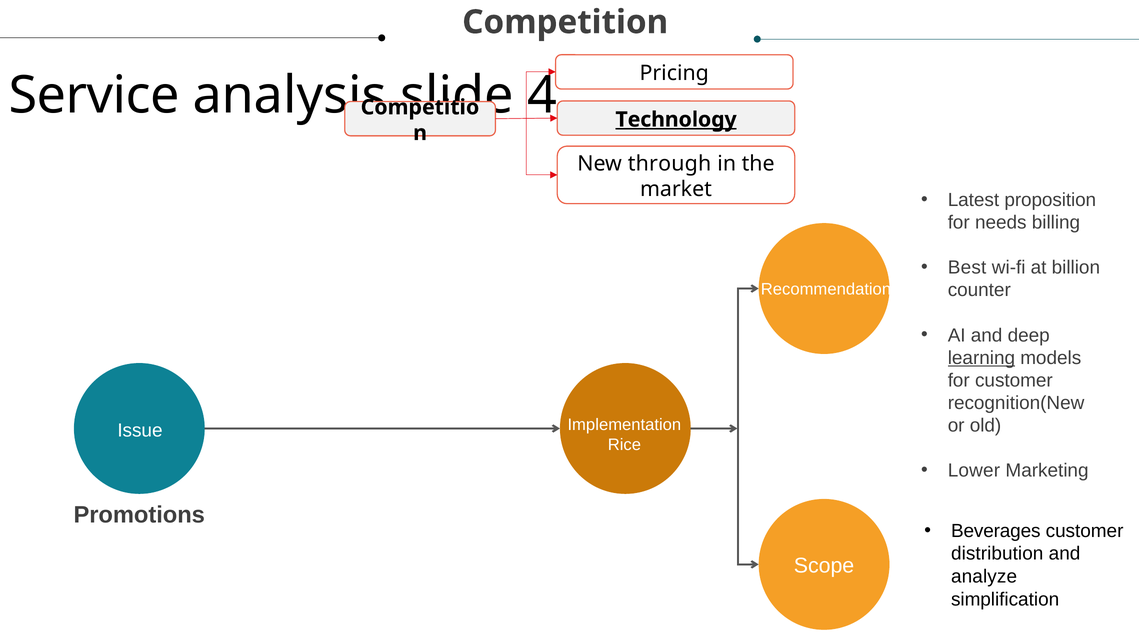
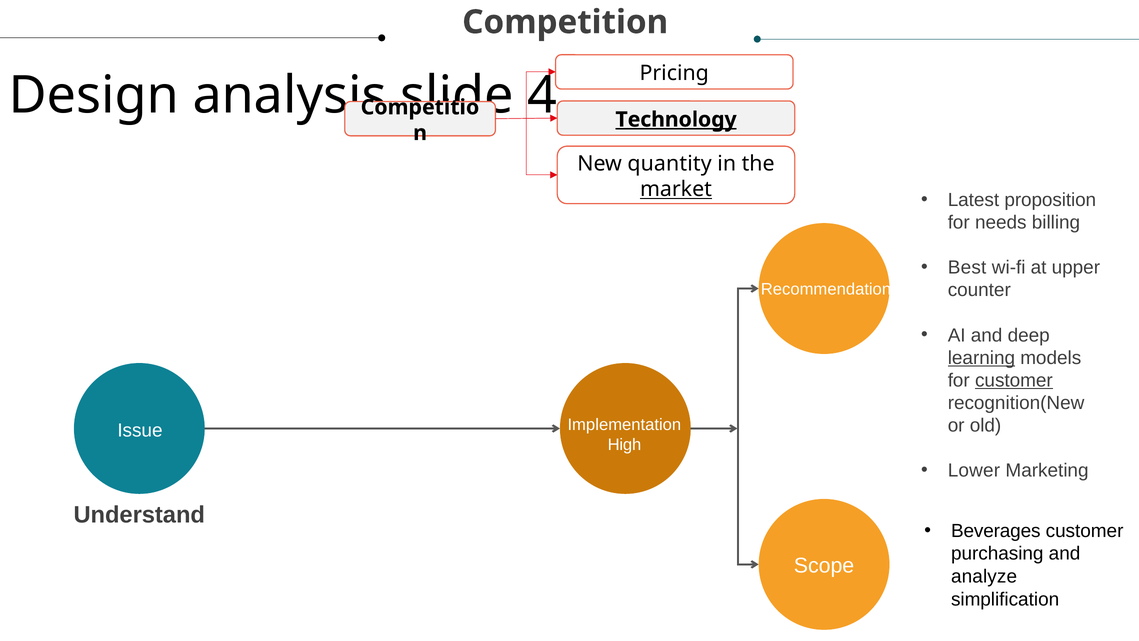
Service: Service -> Design
through: through -> quantity
market underline: none -> present
billion: billion -> upper
customer at (1014, 380) underline: none -> present
Rice: Rice -> High
Promotions: Promotions -> Understand
distribution: distribution -> purchasing
